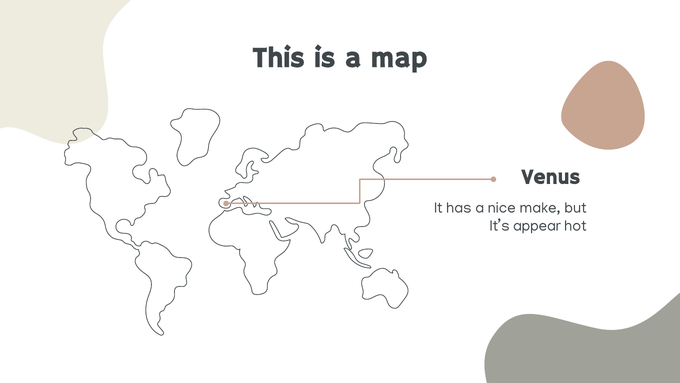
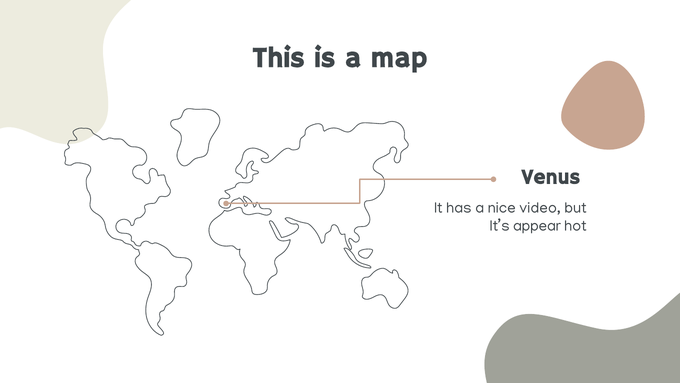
make: make -> video
